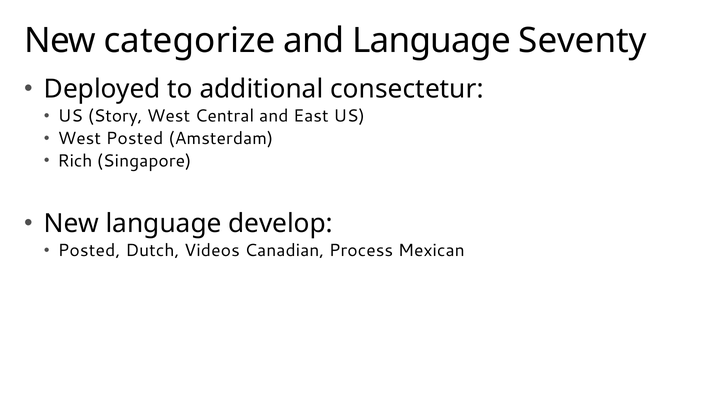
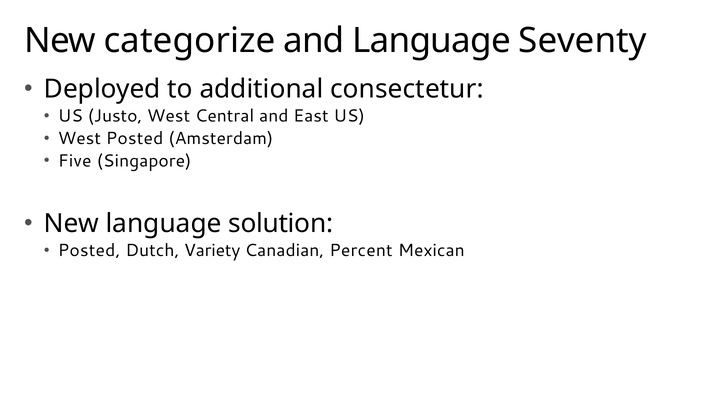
Story: Story -> Justo
Rich: Rich -> Five
develop: develop -> solution
Videos: Videos -> Variety
Process: Process -> Percent
